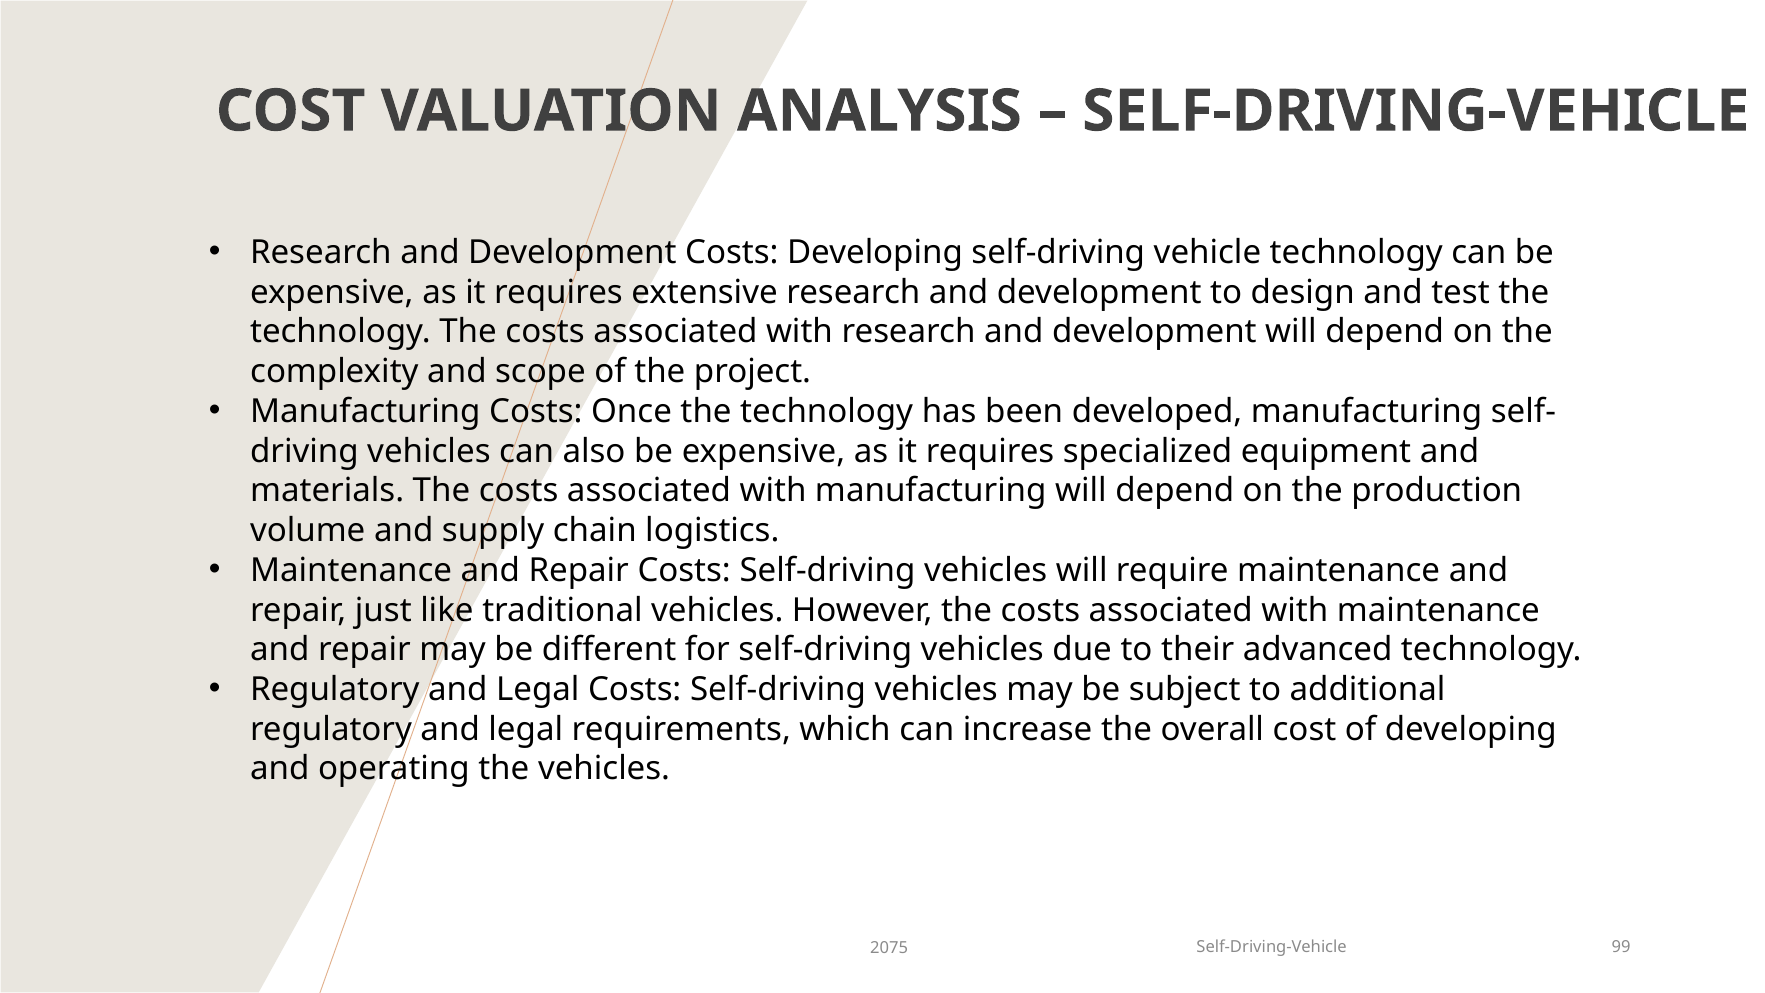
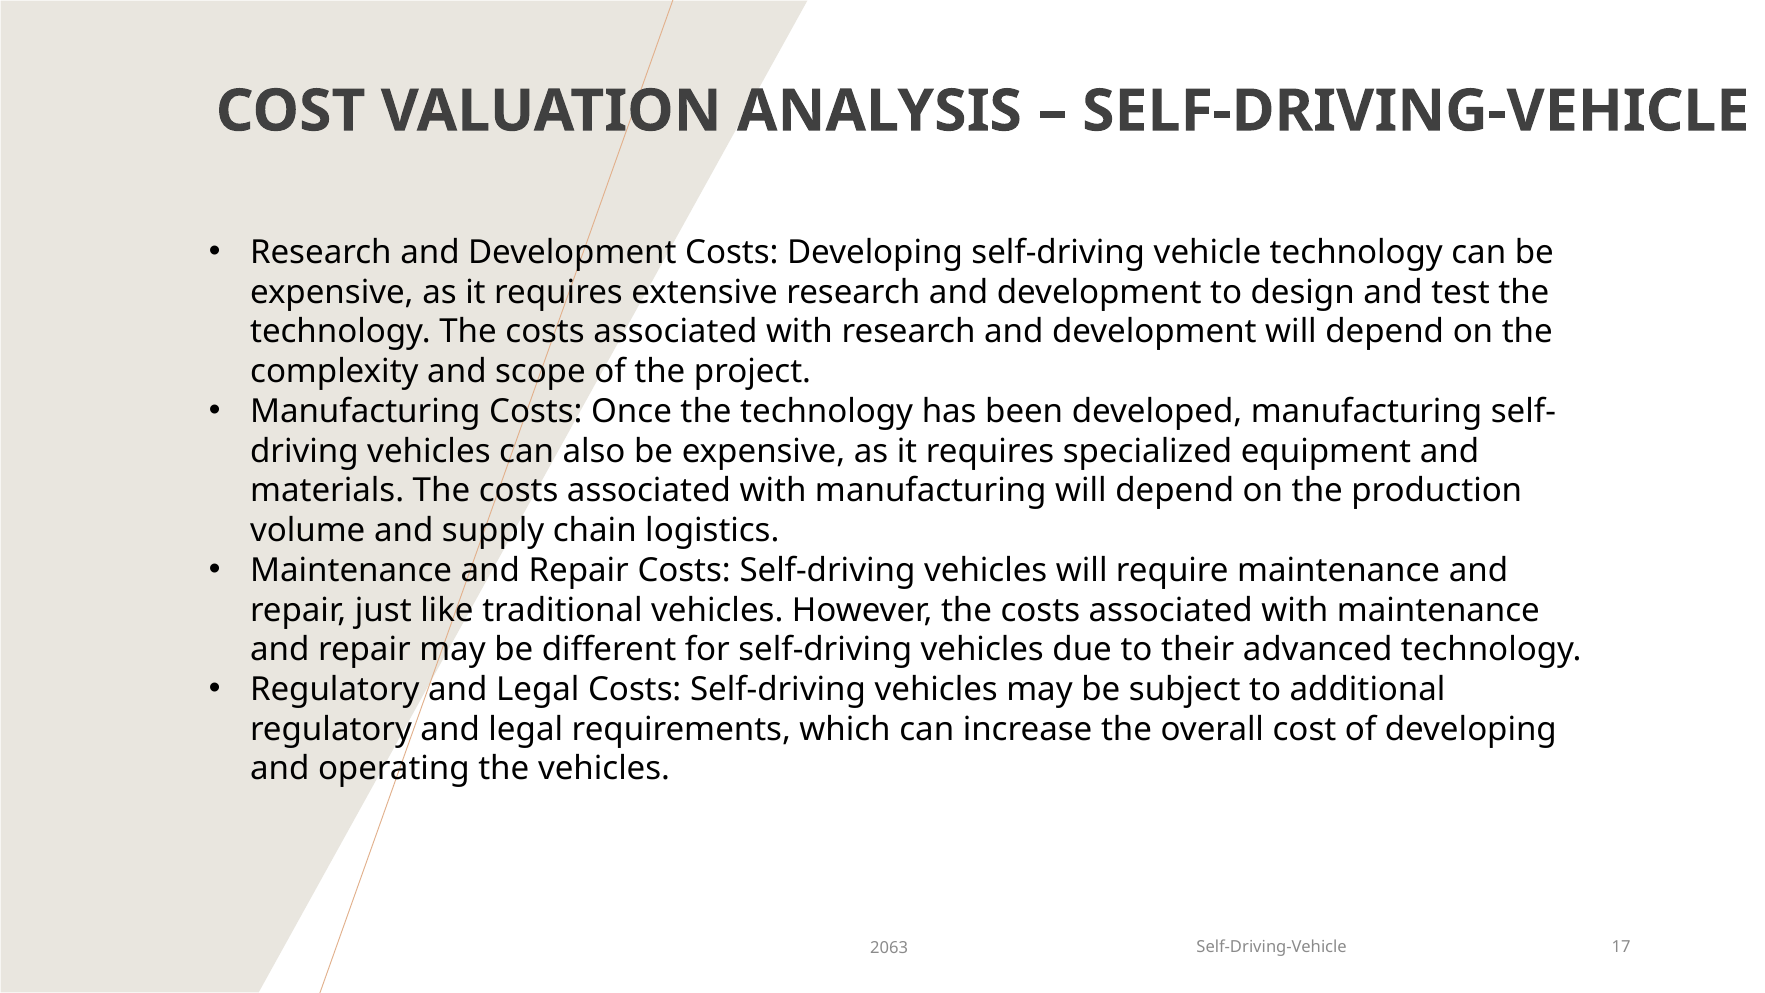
99: 99 -> 17
2075: 2075 -> 2063
